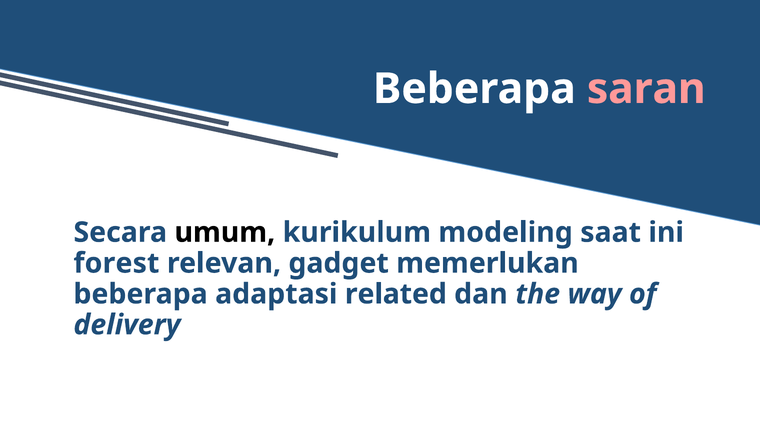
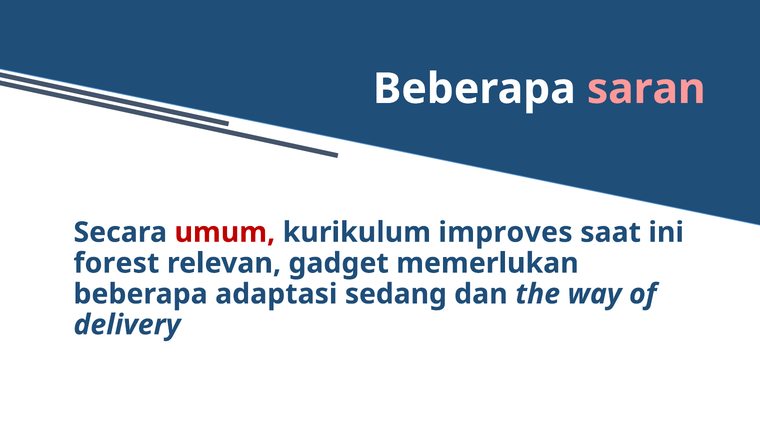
umum colour: black -> red
modeling: modeling -> improves
related: related -> sedang
